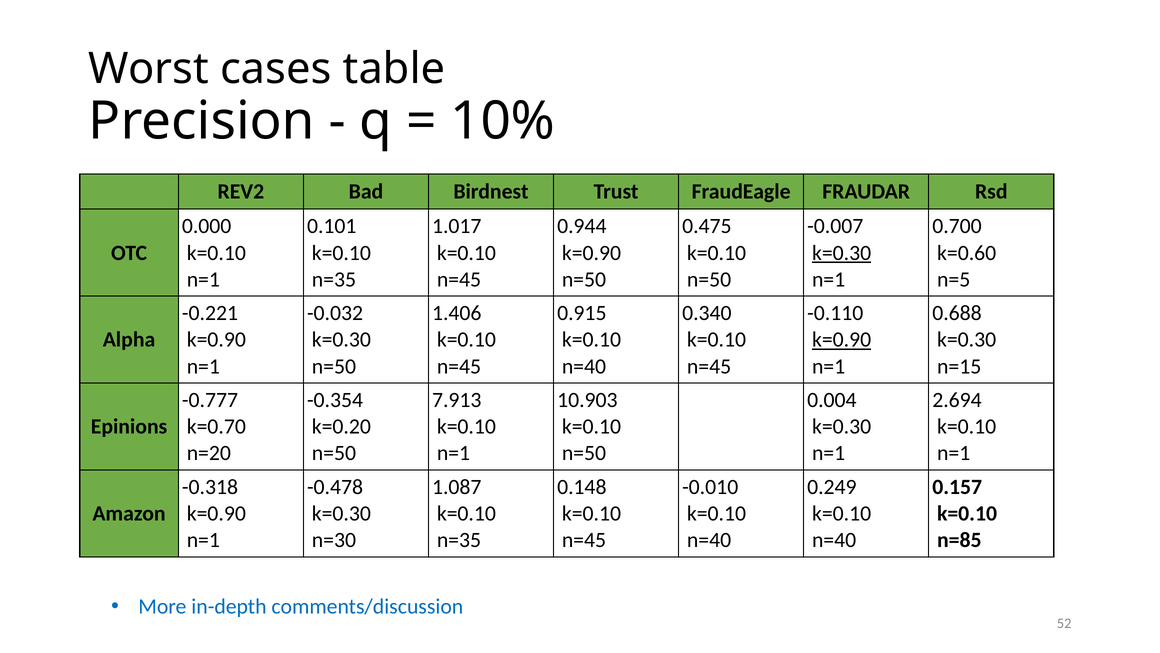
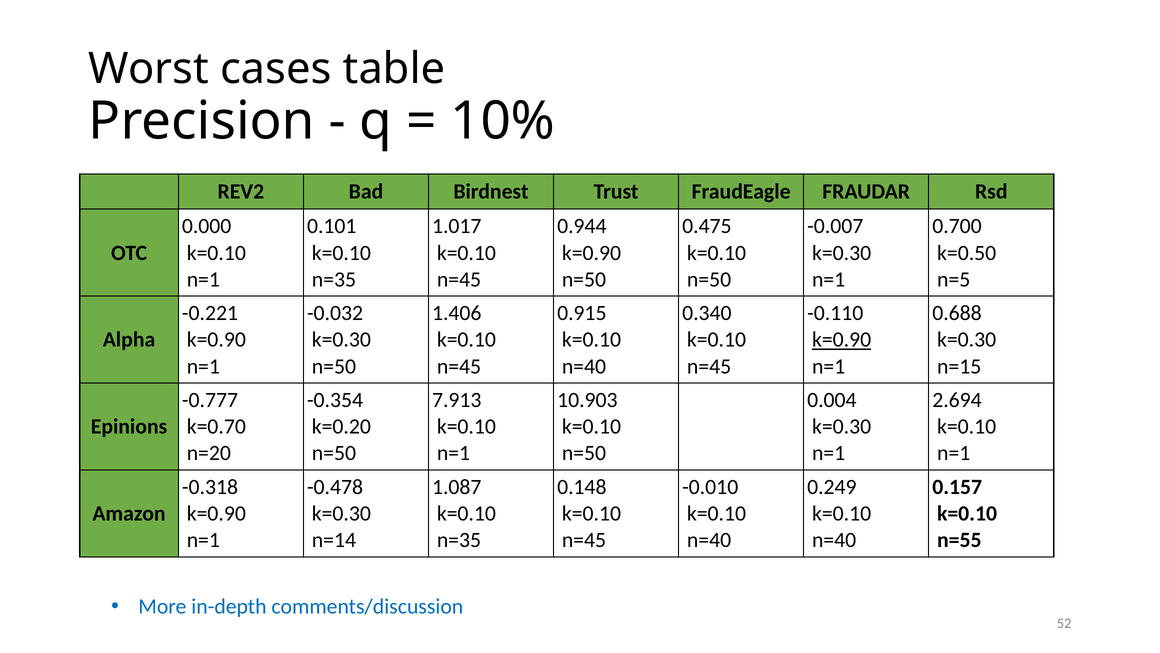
k=0.30 at (842, 253) underline: present -> none
k=0.60: k=0.60 -> k=0.50
n=30: n=30 -> n=14
n=85: n=85 -> n=55
